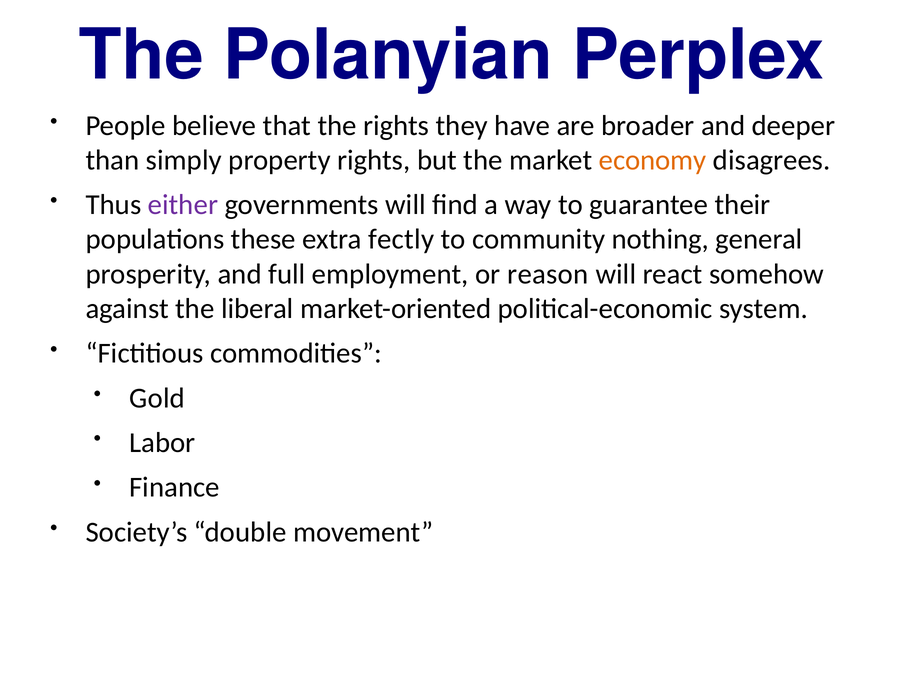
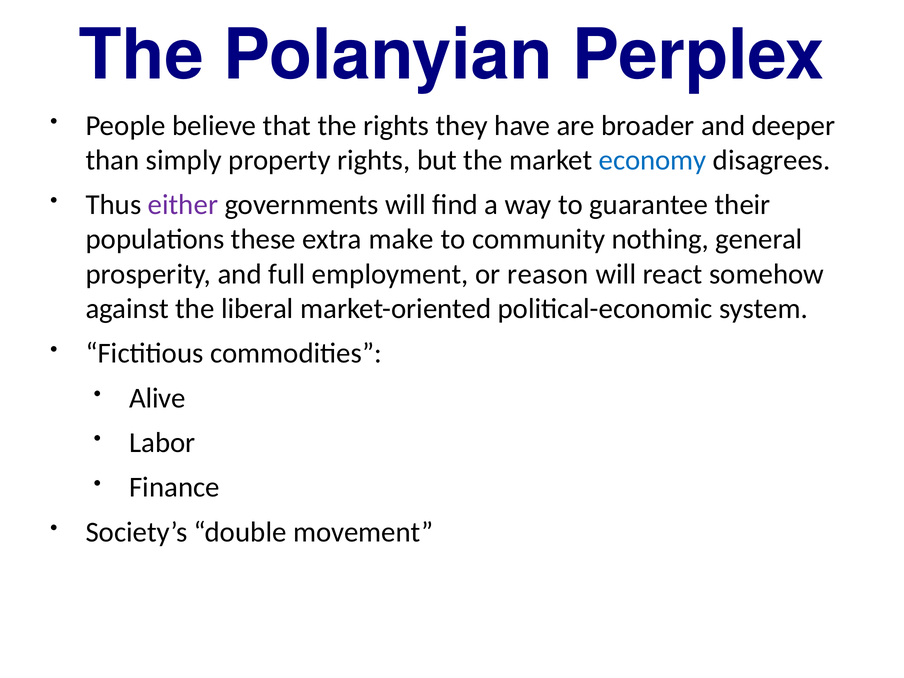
economy colour: orange -> blue
fectly: fectly -> make
Gold: Gold -> Alive
